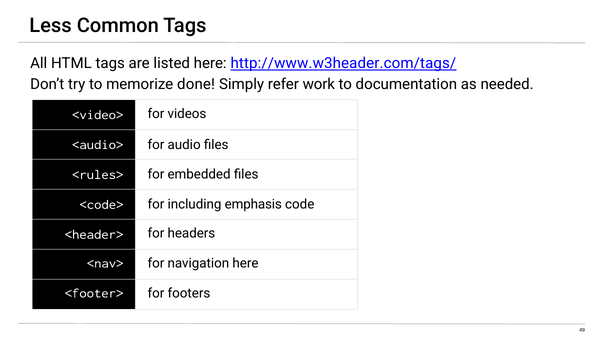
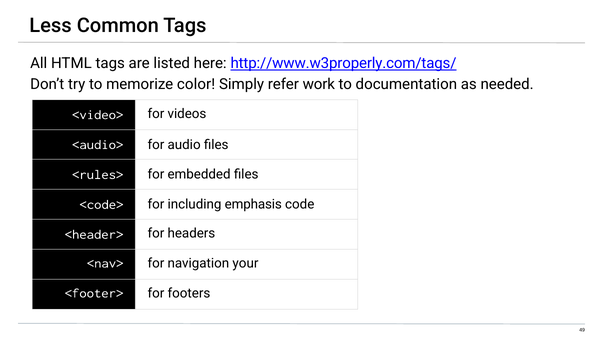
http://www.w3header.com/tags/: http://www.w3header.com/tags/ -> http://www.w3properly.com/tags/
done: done -> color
navigation here: here -> your
